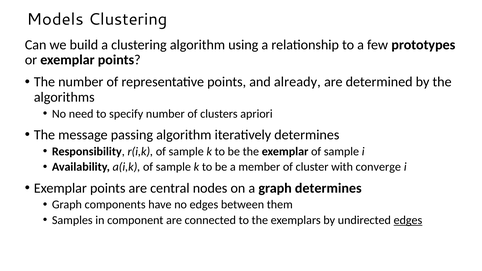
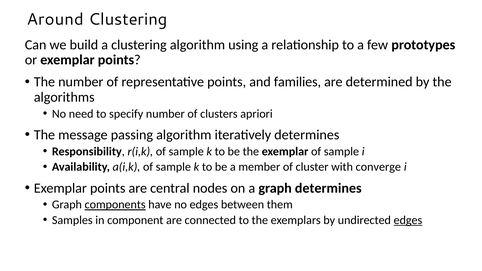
Models: Models -> Around
already: already -> families
components underline: none -> present
